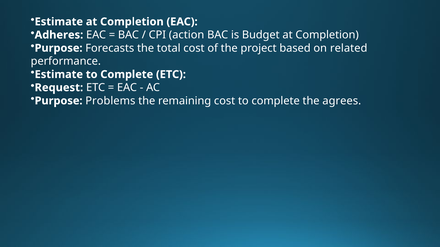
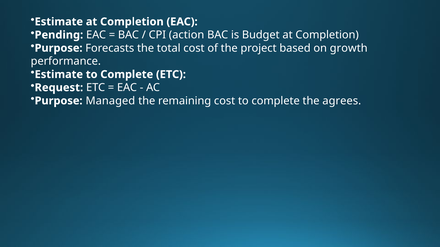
Adheres: Adheres -> Pending
related: related -> growth
Problems: Problems -> Managed
